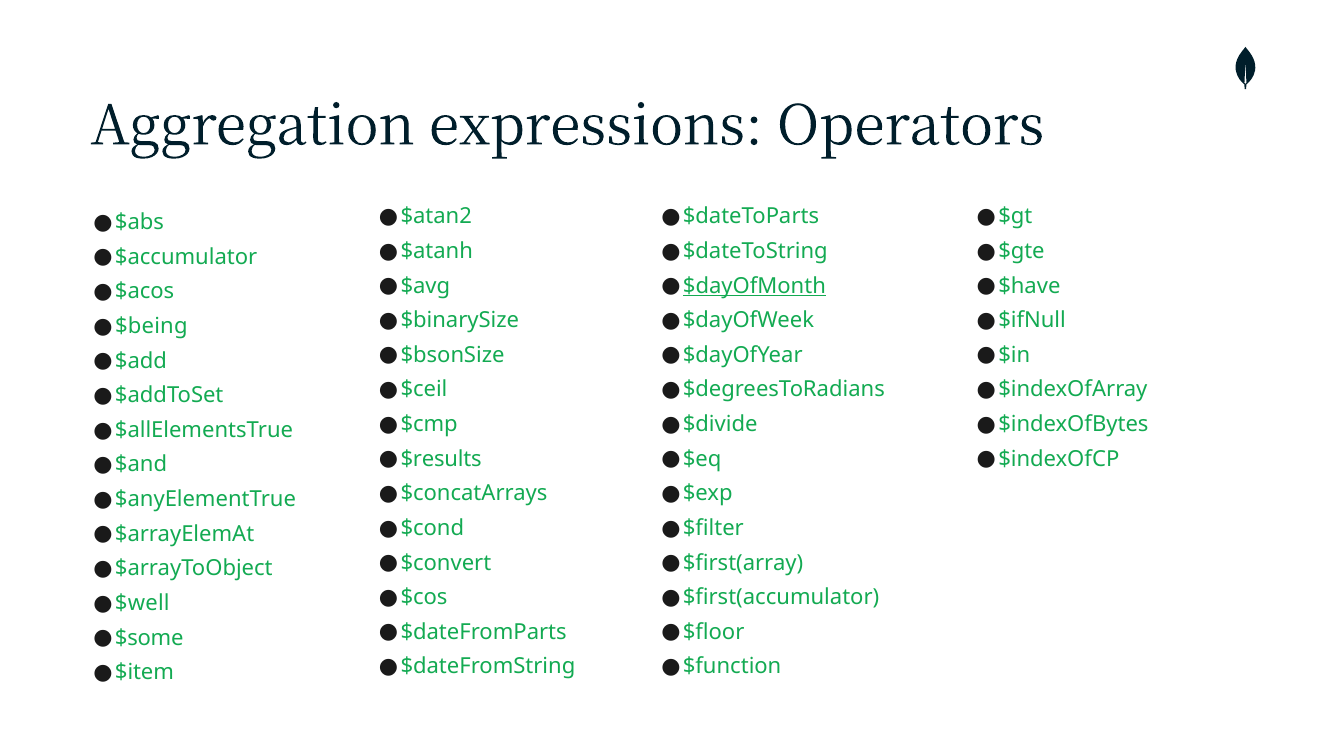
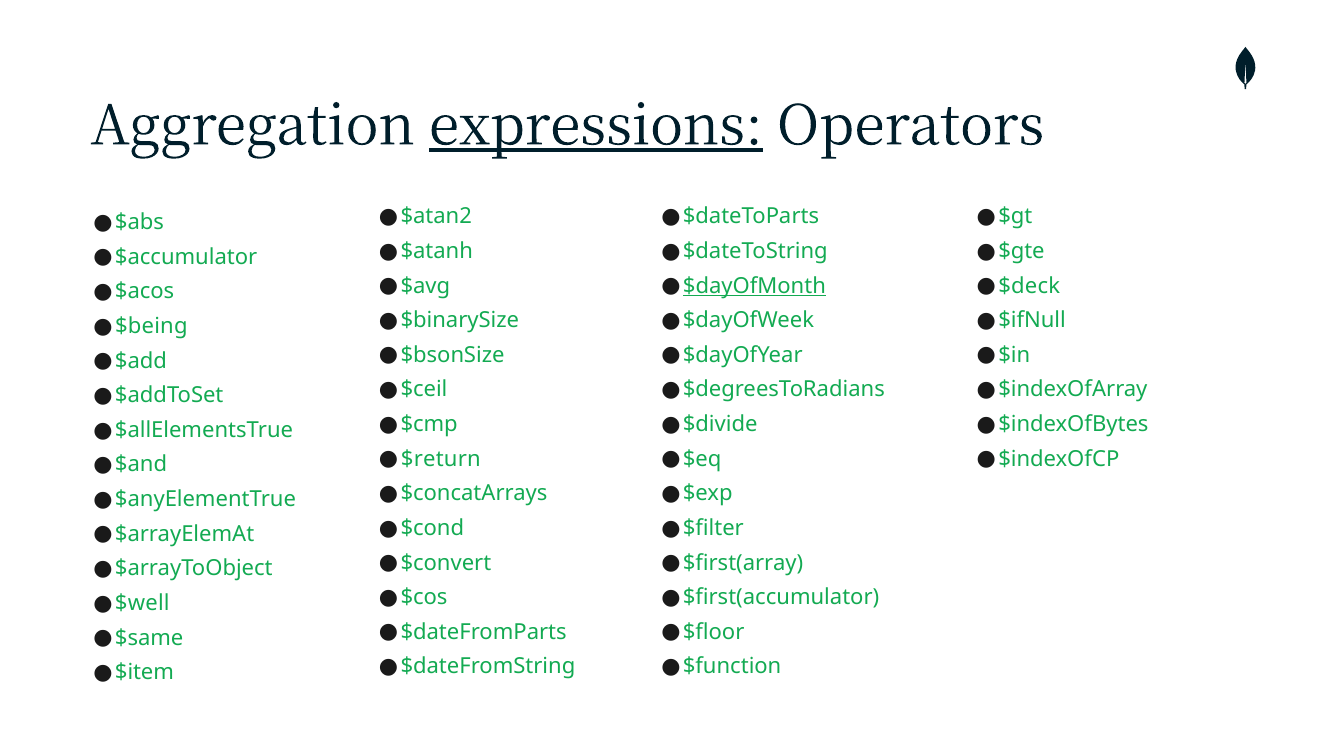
expressions underline: none -> present
$have: $have -> $deck
$results: $results -> $return
$some: $some -> $same
